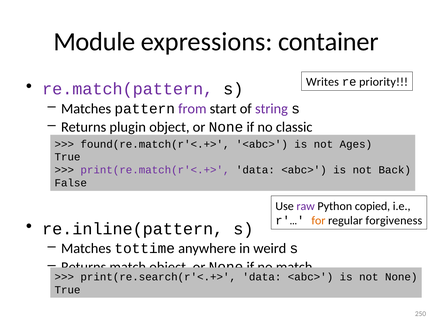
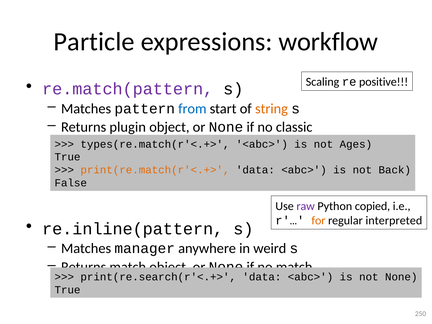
Module: Module -> Particle
container: container -> workflow
Writes: Writes -> Scaling
priority: priority -> positive
from colour: purple -> blue
string colour: purple -> orange
found(re.match(r'<.+>: found(re.match(r'<.+> -> types(re.match(r'<.+>
print(re.match(r'<.+> colour: purple -> orange
forgiveness: forgiveness -> interpreted
tottime: tottime -> manager
